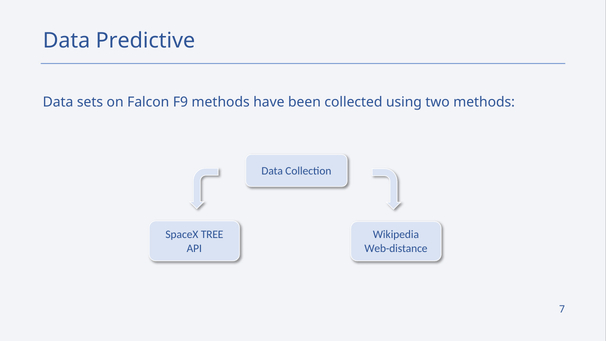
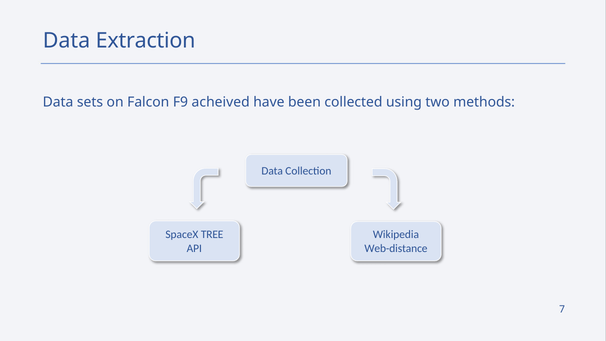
Predictive: Predictive -> Extraction
F9 methods: methods -> acheived
